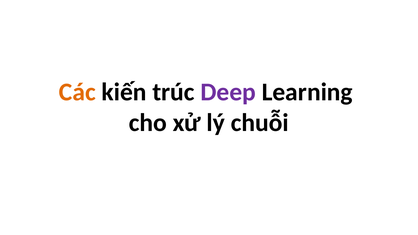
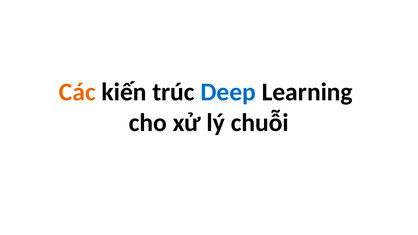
Deep colour: purple -> blue
